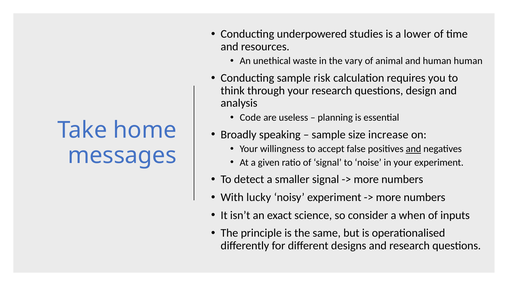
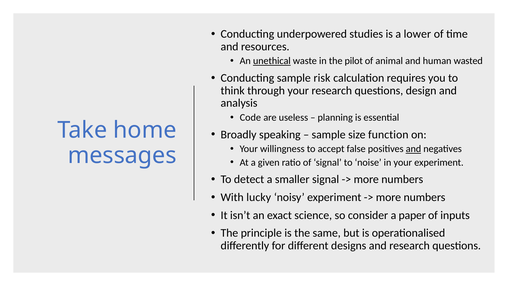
unethical underline: none -> present
vary: vary -> pilot
human human: human -> wasted
increase: increase -> function
when: when -> paper
